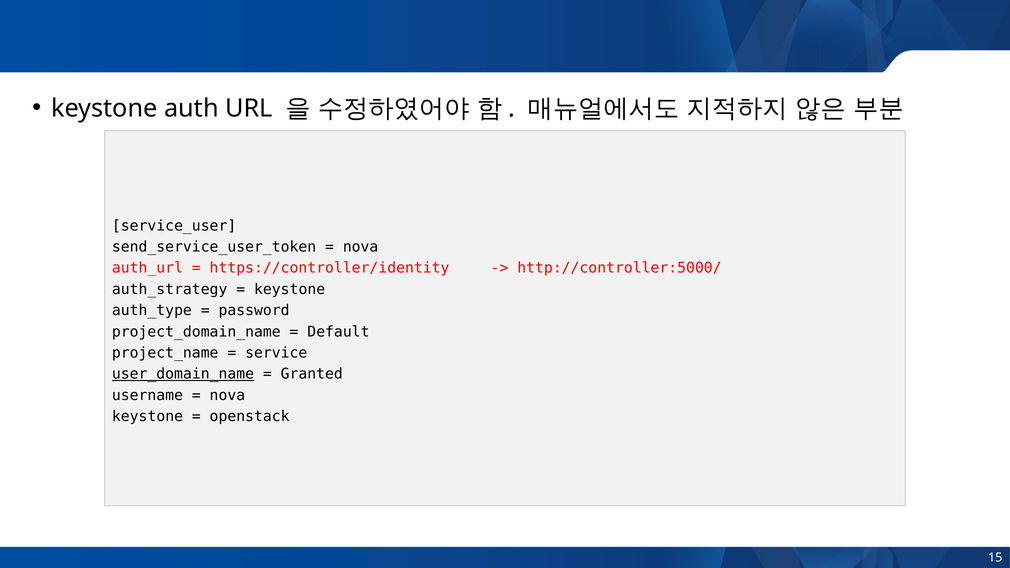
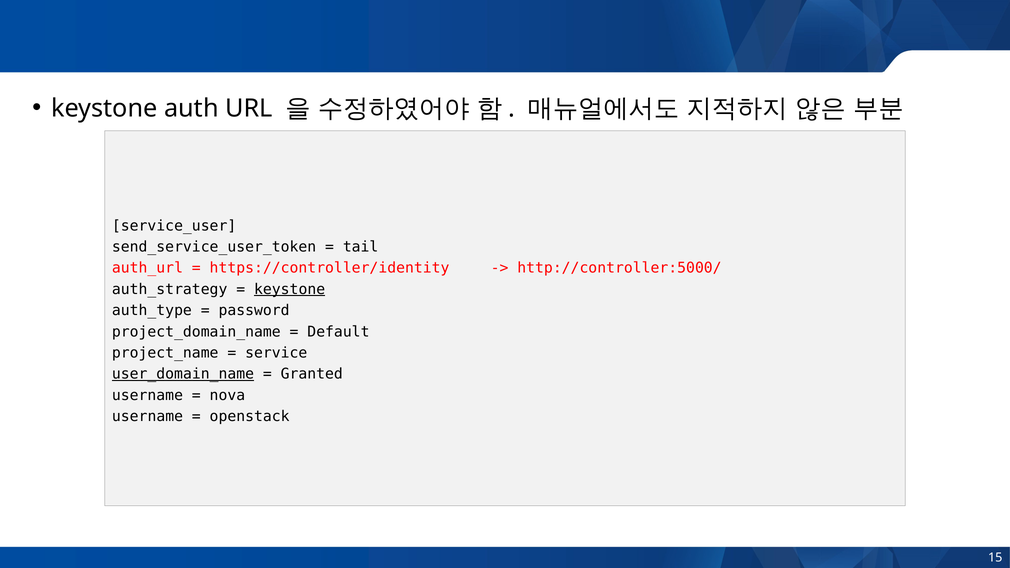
nova at (361, 247): nova -> tail
keystone at (290, 289) underline: none -> present
keystone at (147, 417): keystone -> username
